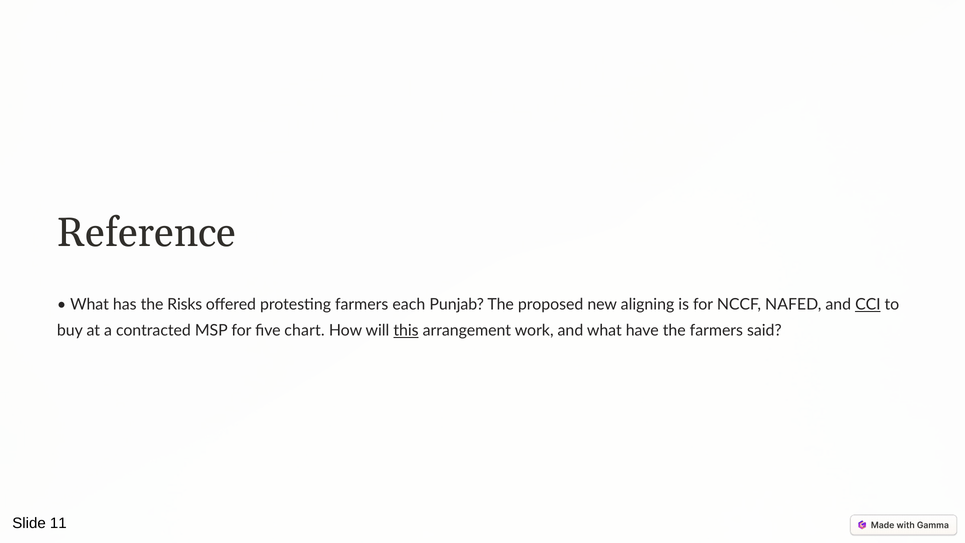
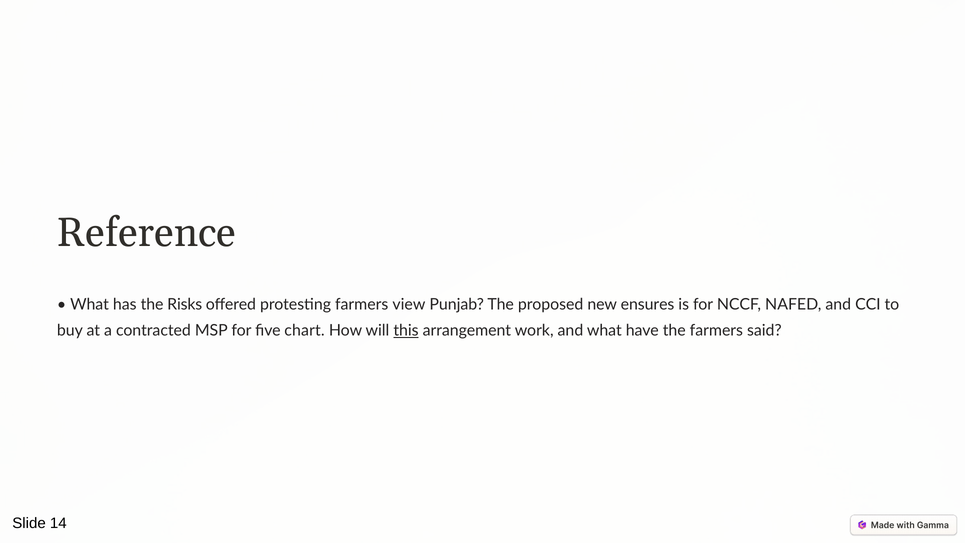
each: each -> view
aligning: aligning -> ensures
CCI underline: present -> none
11: 11 -> 14
